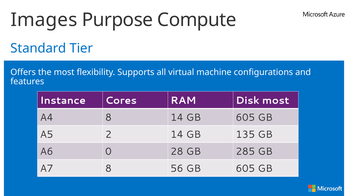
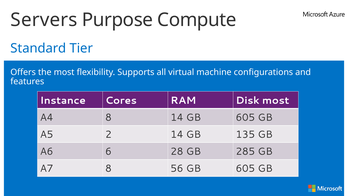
Images: Images -> Servers
0: 0 -> 6
